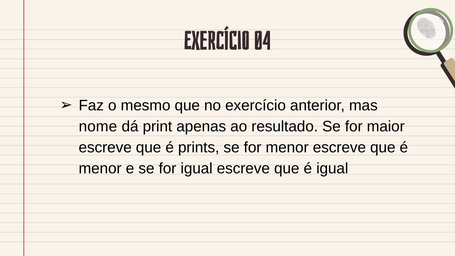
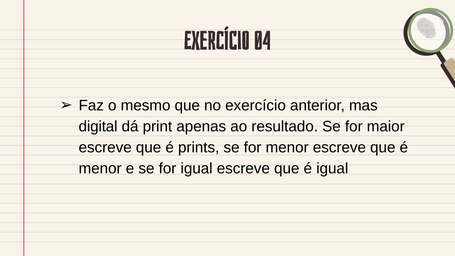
nome: nome -> digital
